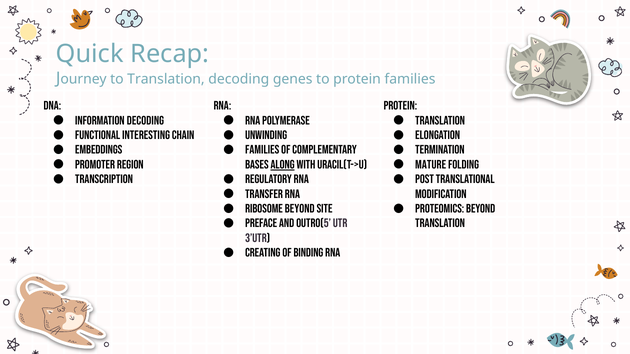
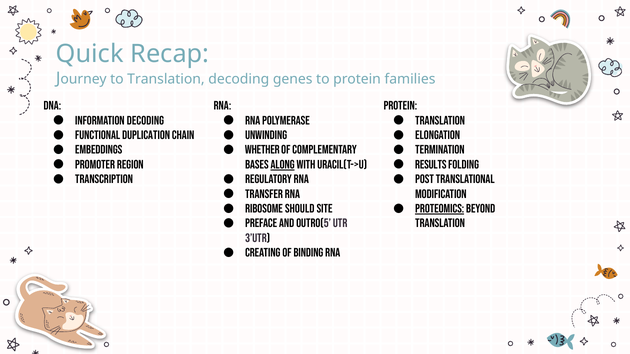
interesting: interesting -> duplication
Families at (262, 150): Families -> Whether
Mature: Mature -> Results
Ribosome beyond: beyond -> should
Proteomics underline: none -> present
